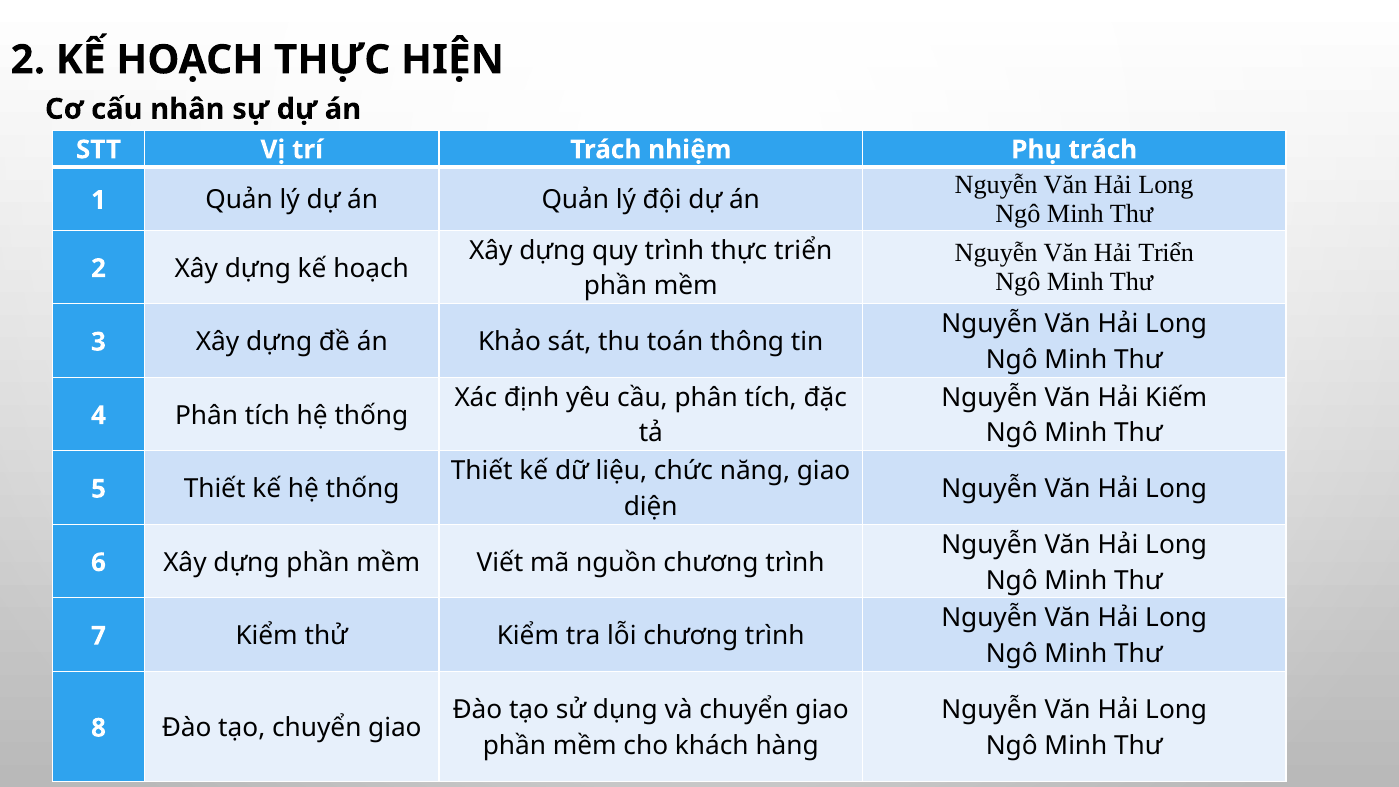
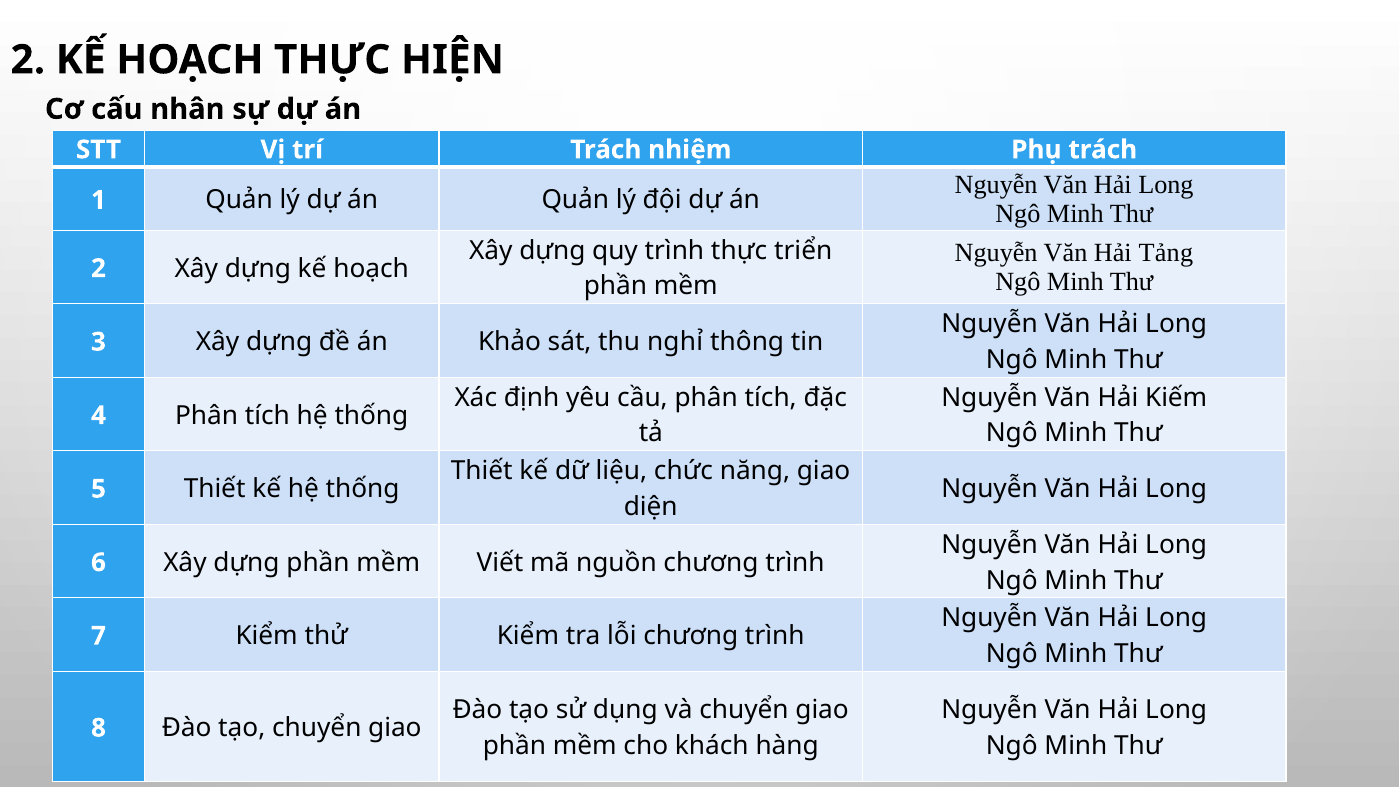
Hải Triển: Triển -> Tảng
toán: toán -> nghỉ
